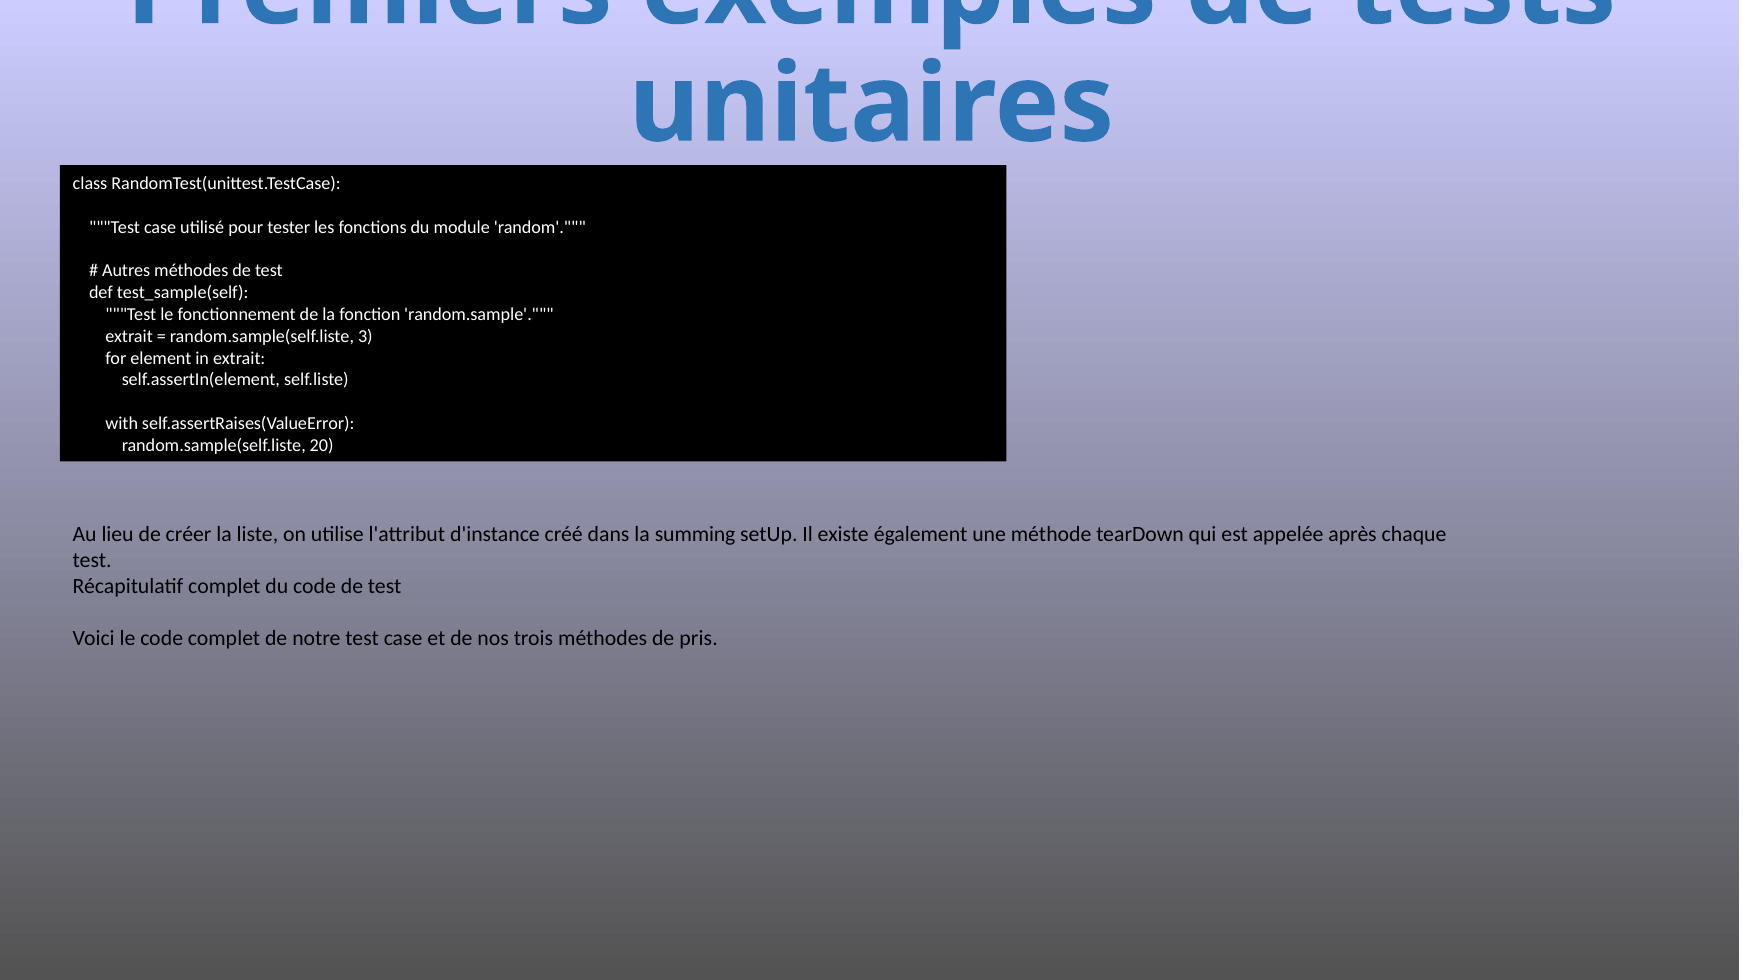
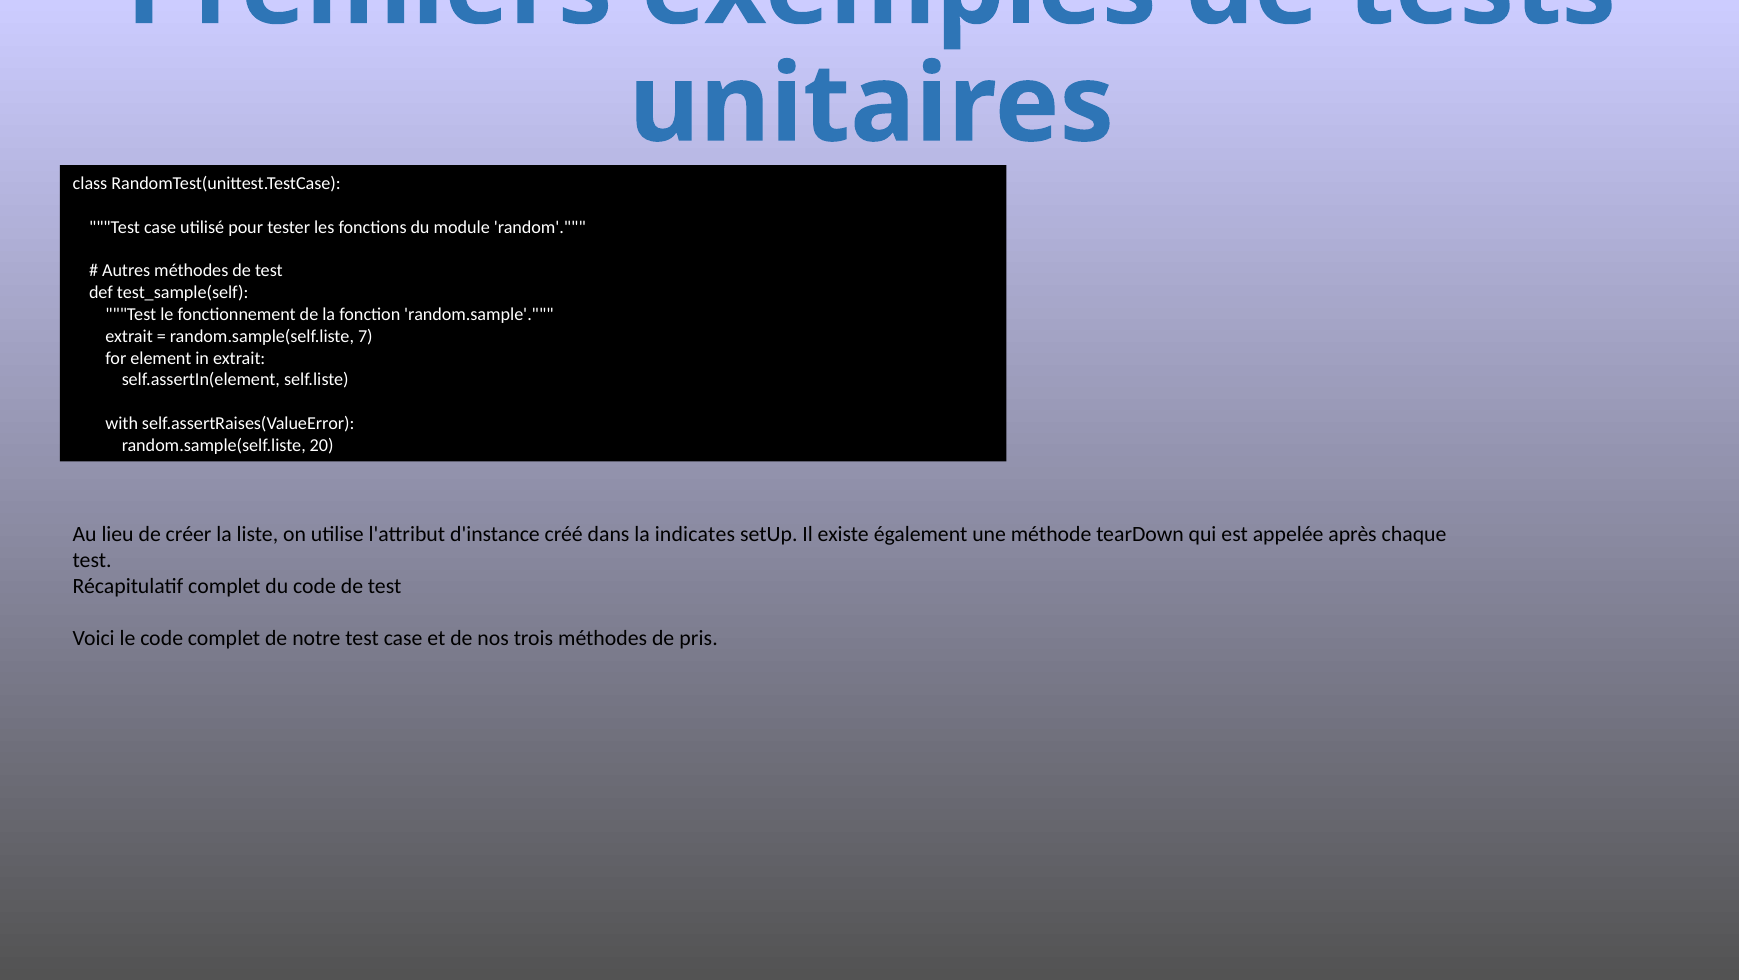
3: 3 -> 7
summing: summing -> indicates
